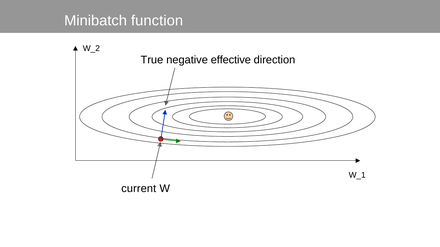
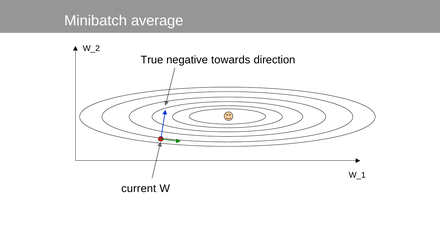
function: function -> average
effective: effective -> towards
